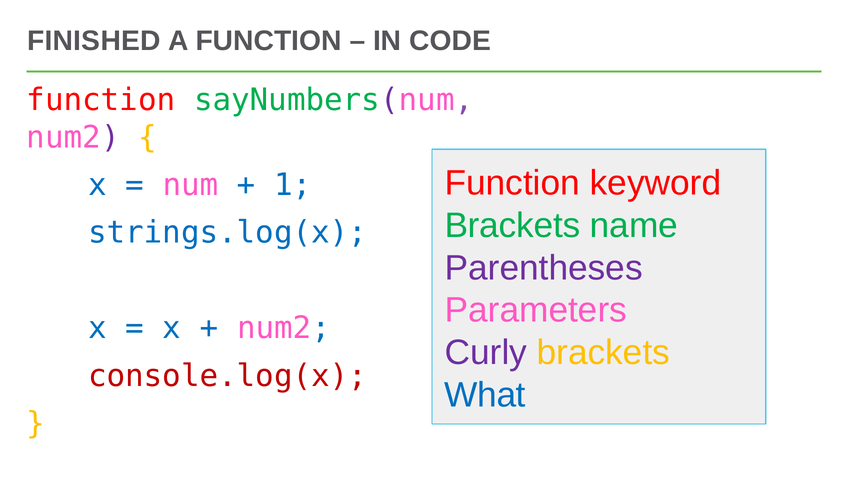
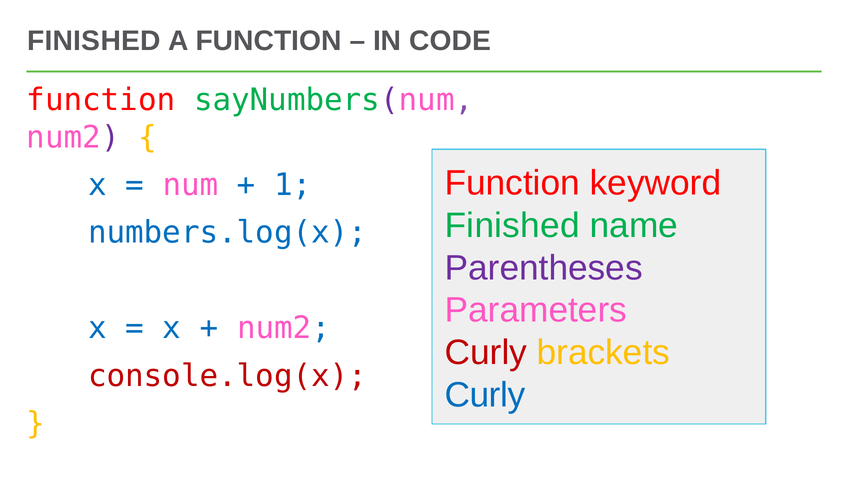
Brackets at (512, 226): Brackets -> Finished
strings.log(x: strings.log(x -> numbers.log(x
Curly at (486, 353) colour: purple -> red
What at (485, 395): What -> Curly
